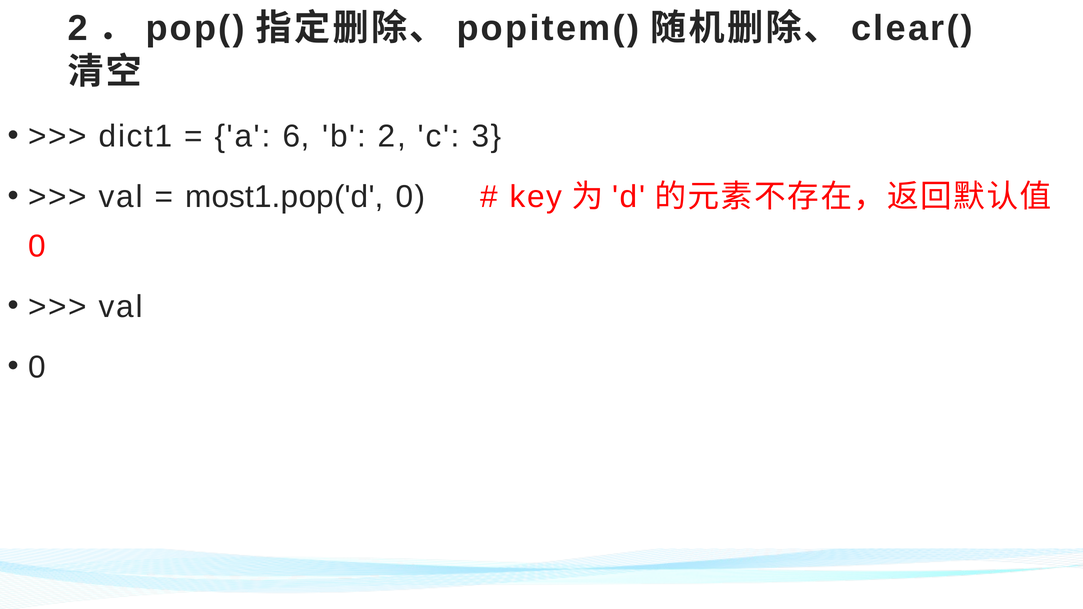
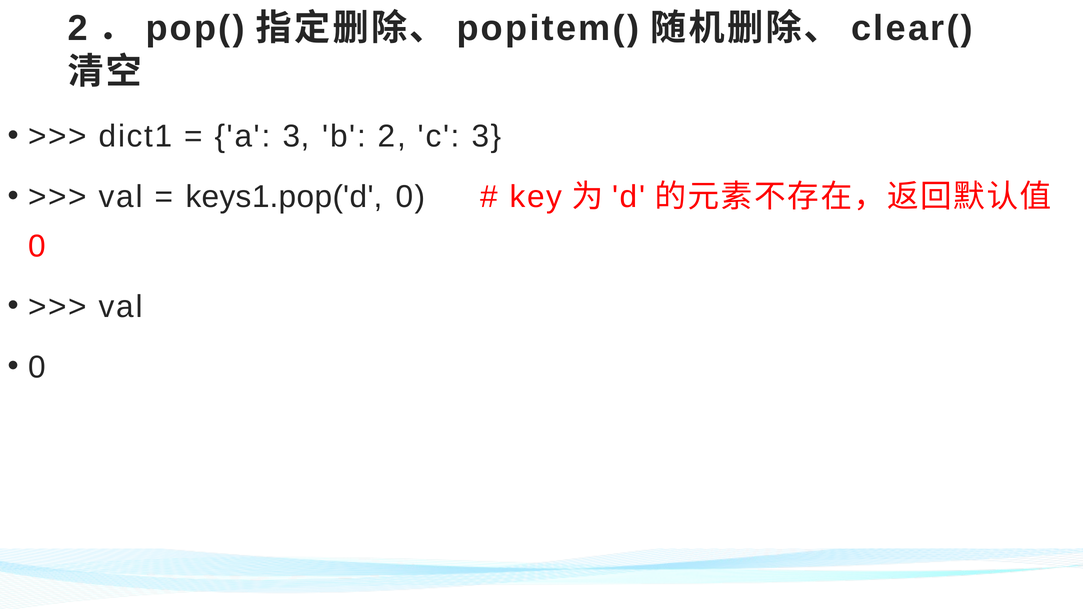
a 6: 6 -> 3
most1.pop('d: most1.pop('d -> keys1.pop('d
